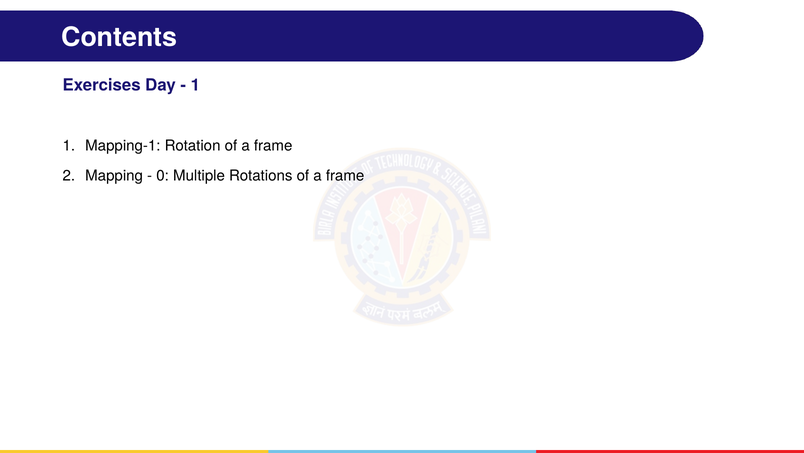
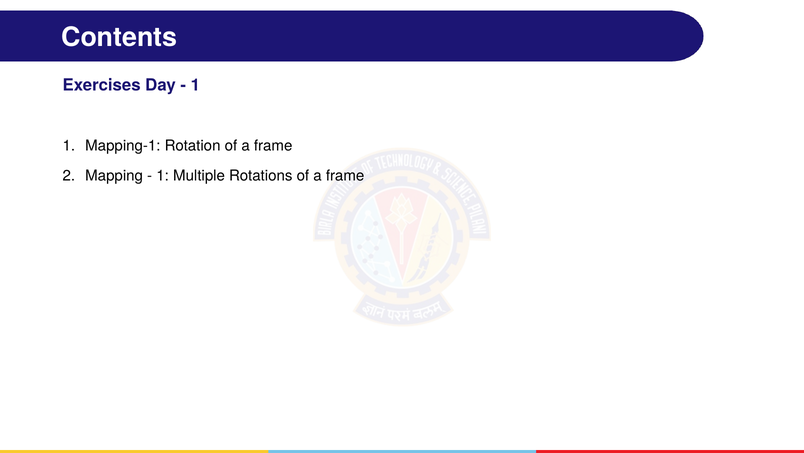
0 at (163, 175): 0 -> 1
